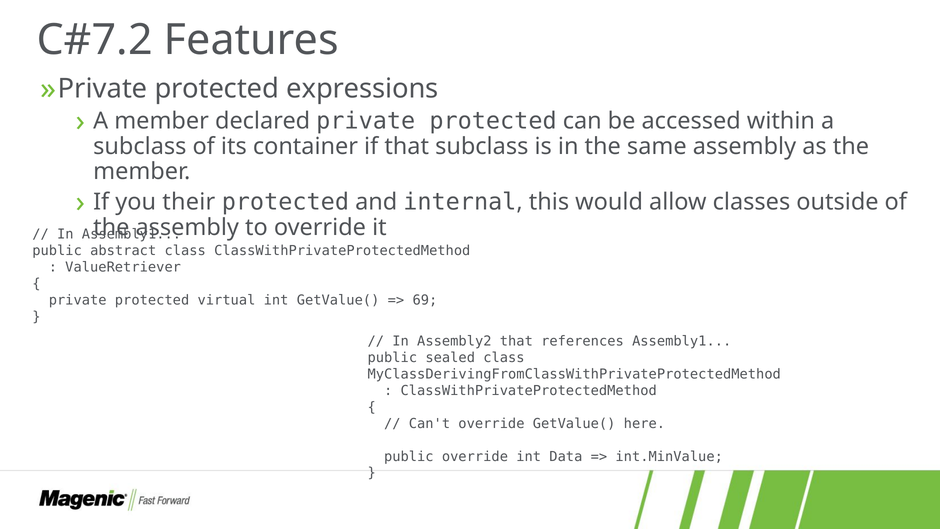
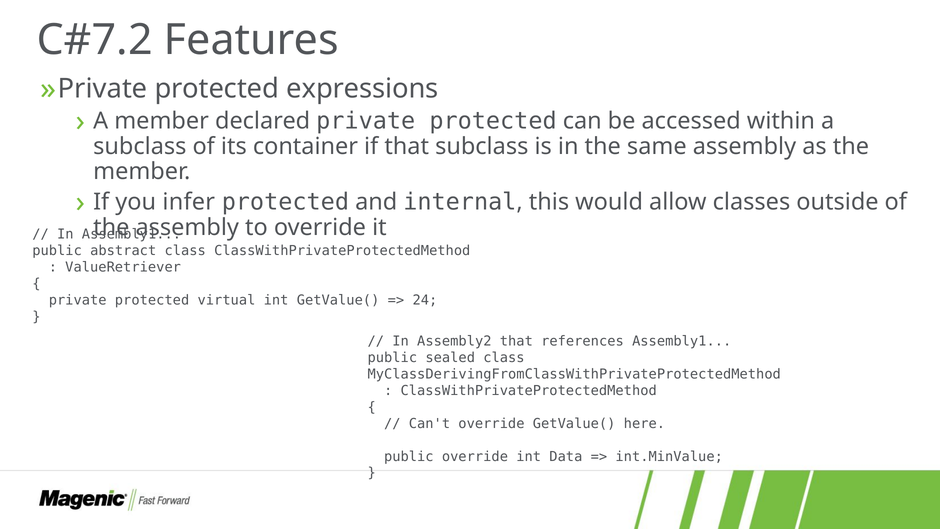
their: their -> infer
69: 69 -> 24
